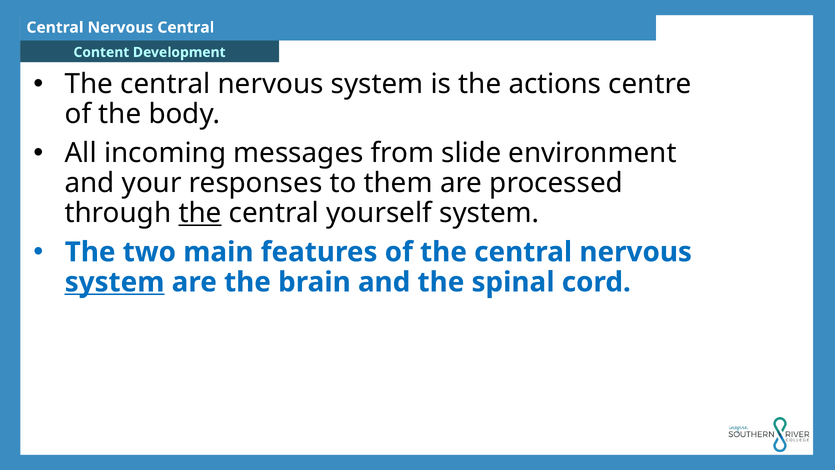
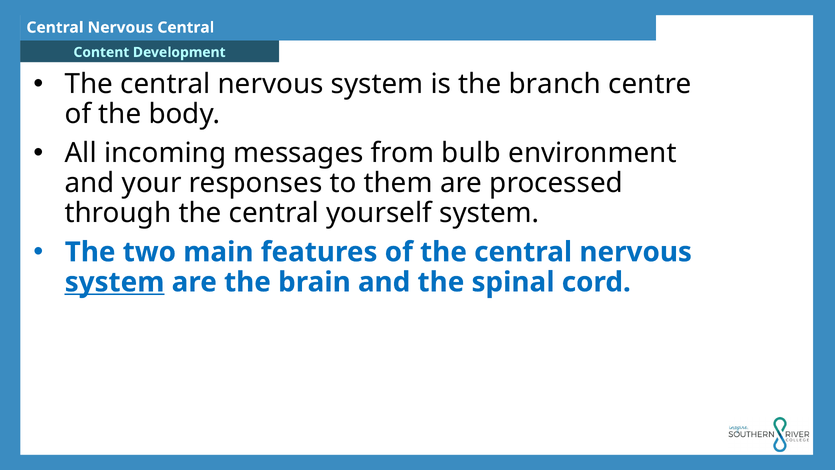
actions: actions -> branch
slide: slide -> bulb
the at (200, 213) underline: present -> none
